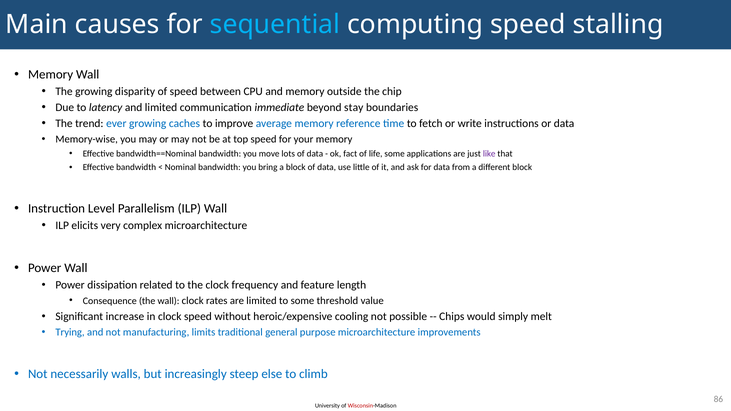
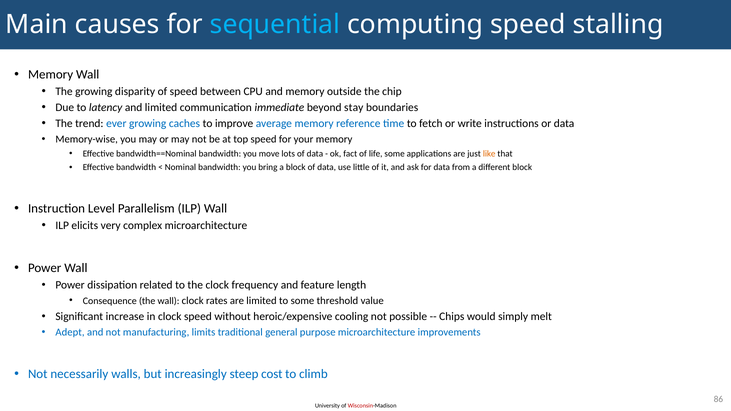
like colour: purple -> orange
Trying: Trying -> Adept
else: else -> cost
